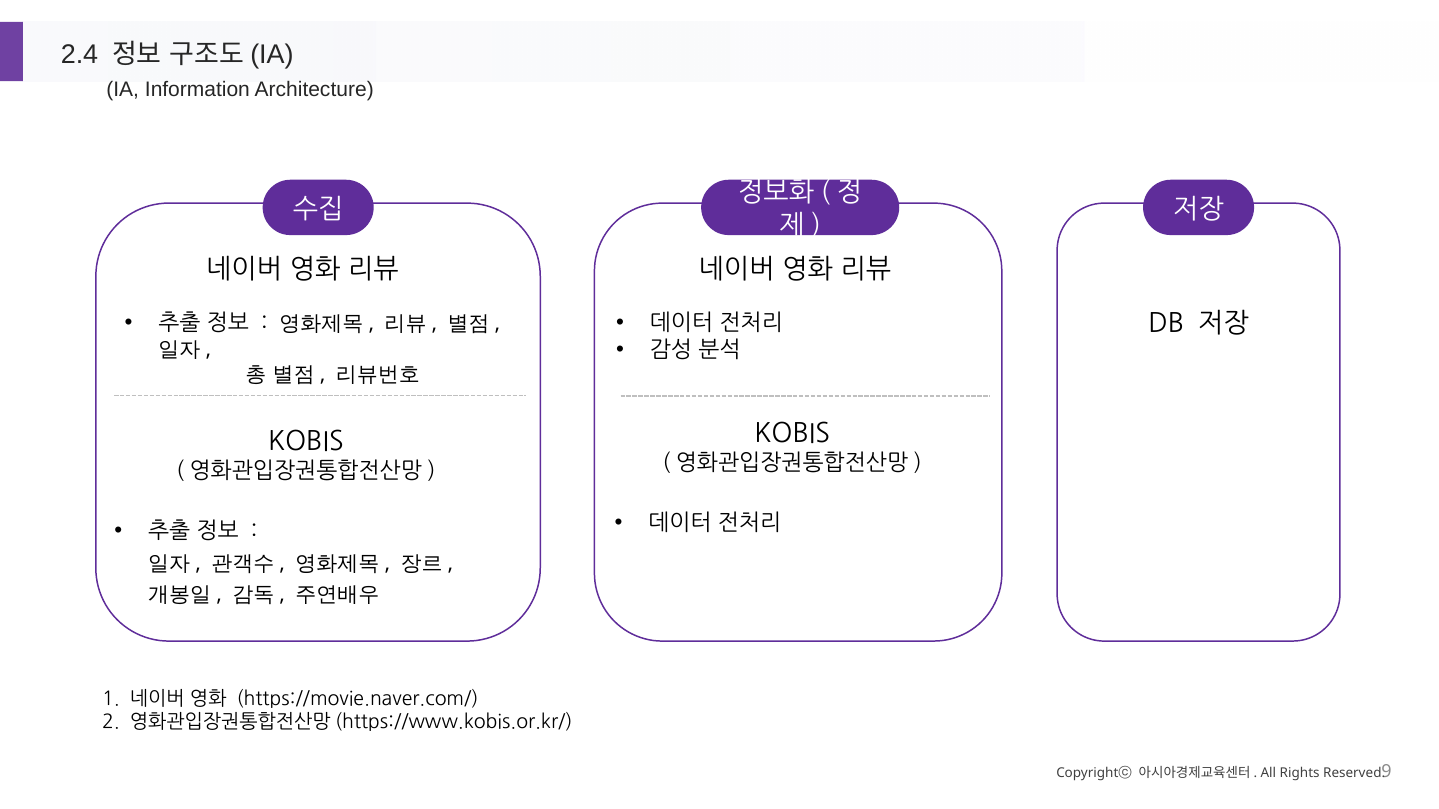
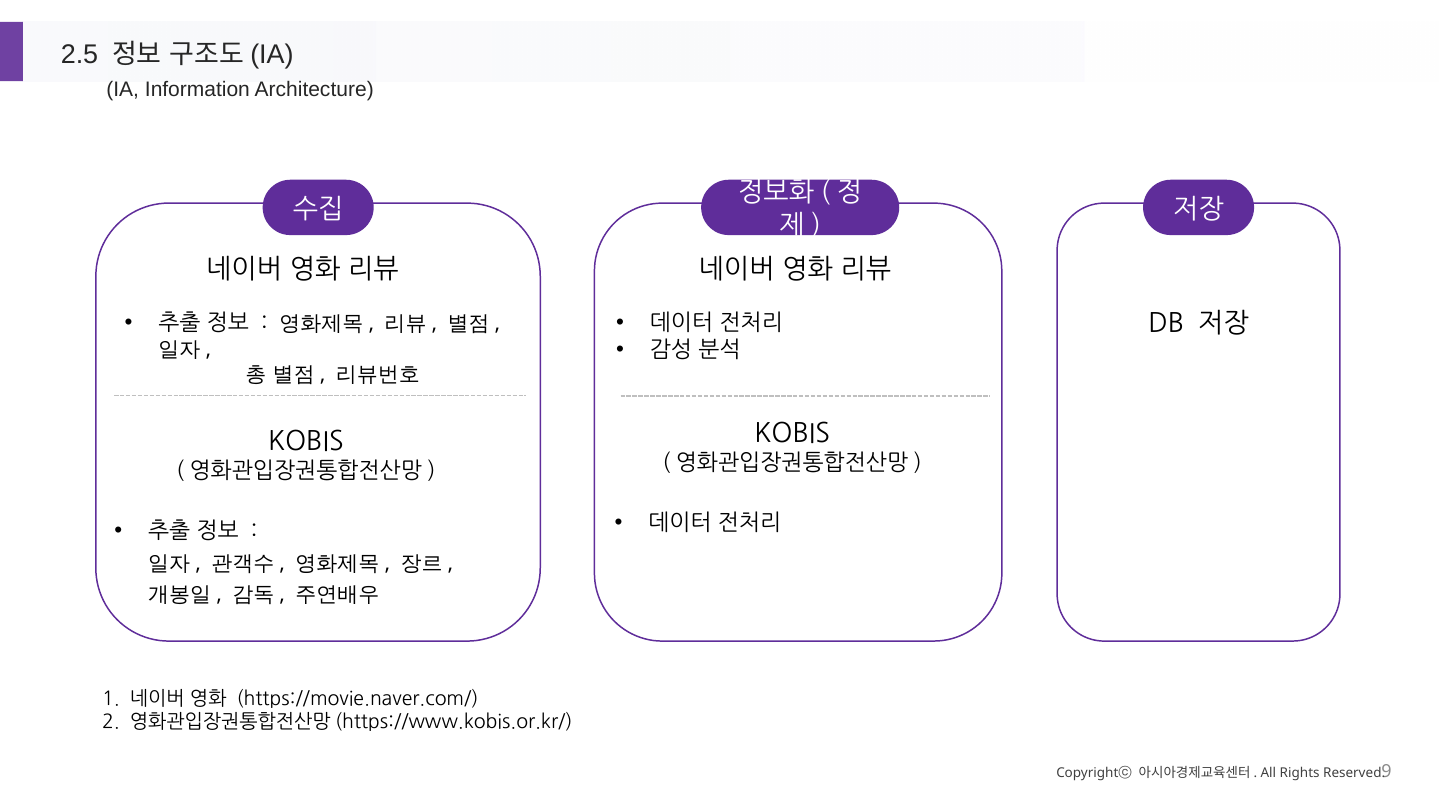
2.4: 2.4 -> 2.5
